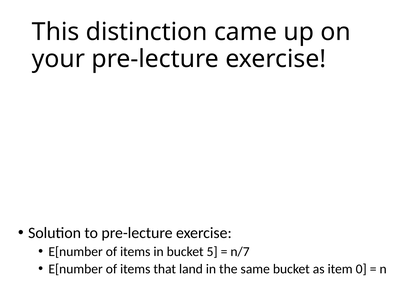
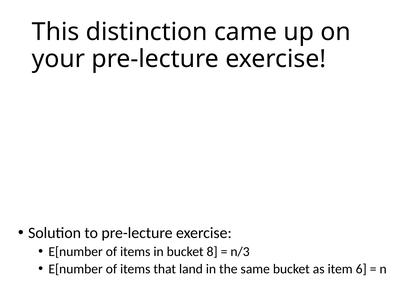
5: 5 -> 8
n/7: n/7 -> n/3
0: 0 -> 6
